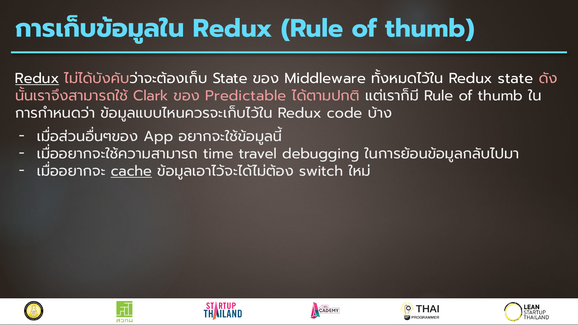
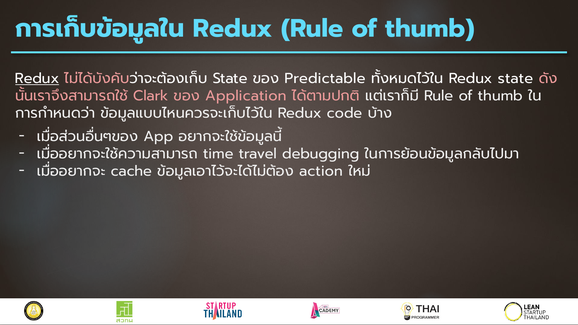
Middleware: Middleware -> Predictable
Predictable: Predictable -> Application
cache underline: present -> none
switch: switch -> action
